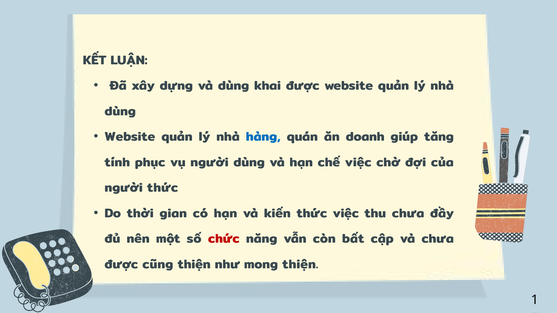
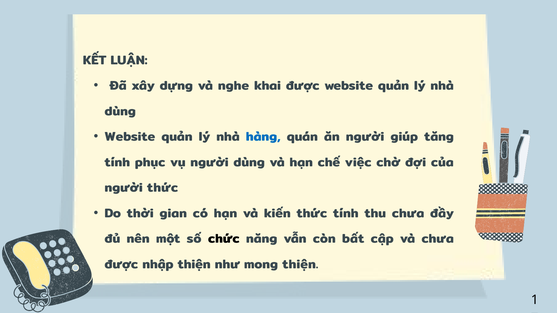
và dùng: dùng -> nghe
ăn doanh: doanh -> người
thức việc: việc -> tính
chức colour: red -> black
cũng: cũng -> nhập
